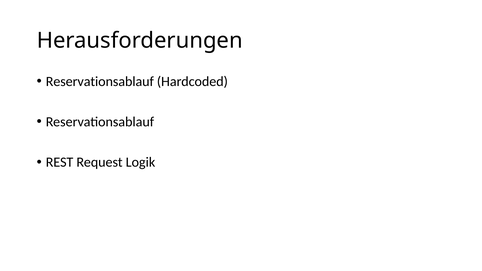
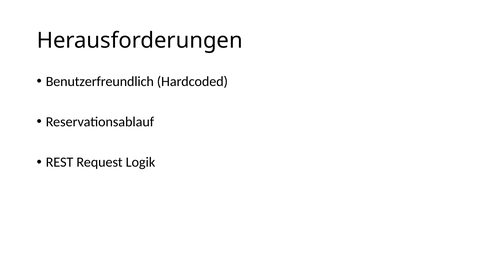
Reservationsablauf at (100, 81): Reservationsablauf -> Benutzerfreundlich
